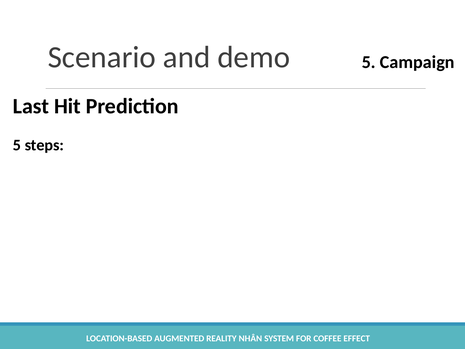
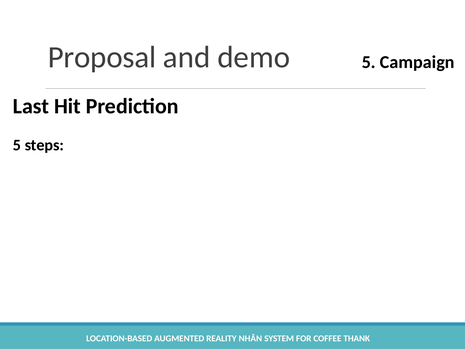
Scenario: Scenario -> Proposal
EFFECT: EFFECT -> THANK
